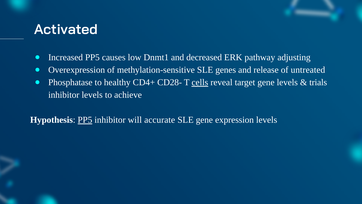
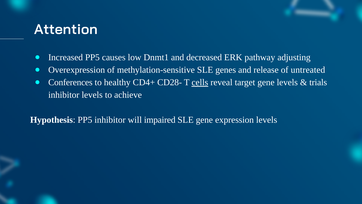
Activated: Activated -> Attention
Phosphatase: Phosphatase -> Conferences
PP5 at (85, 120) underline: present -> none
accurate: accurate -> impaired
